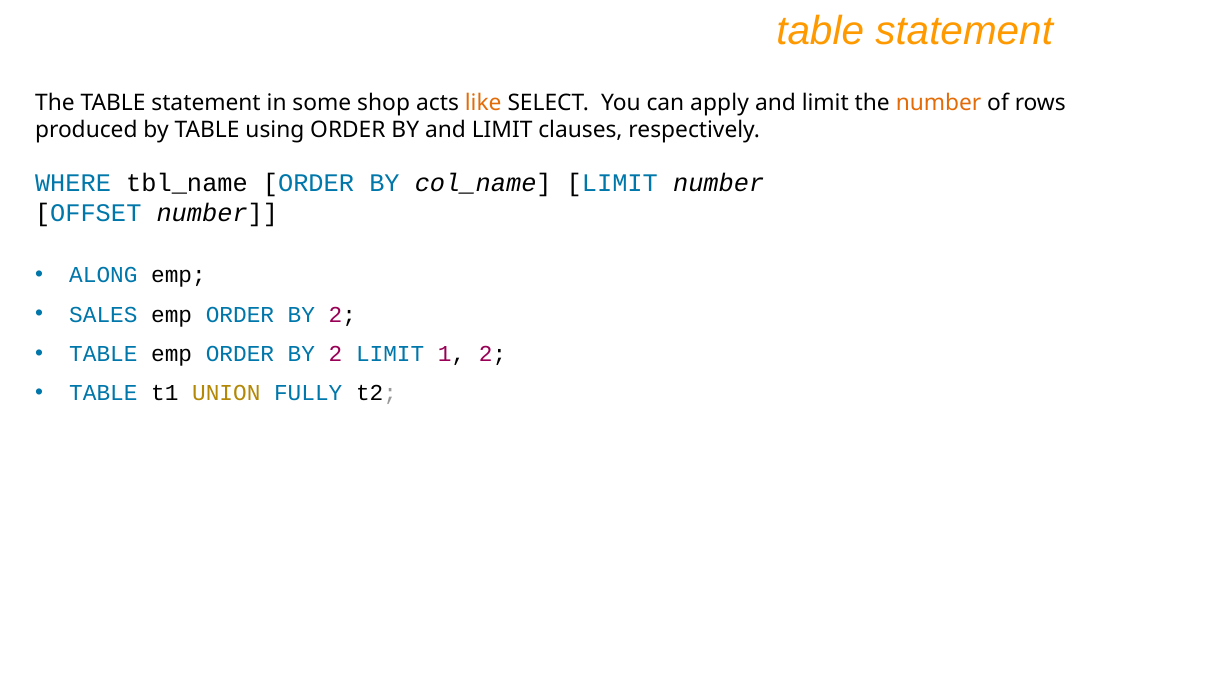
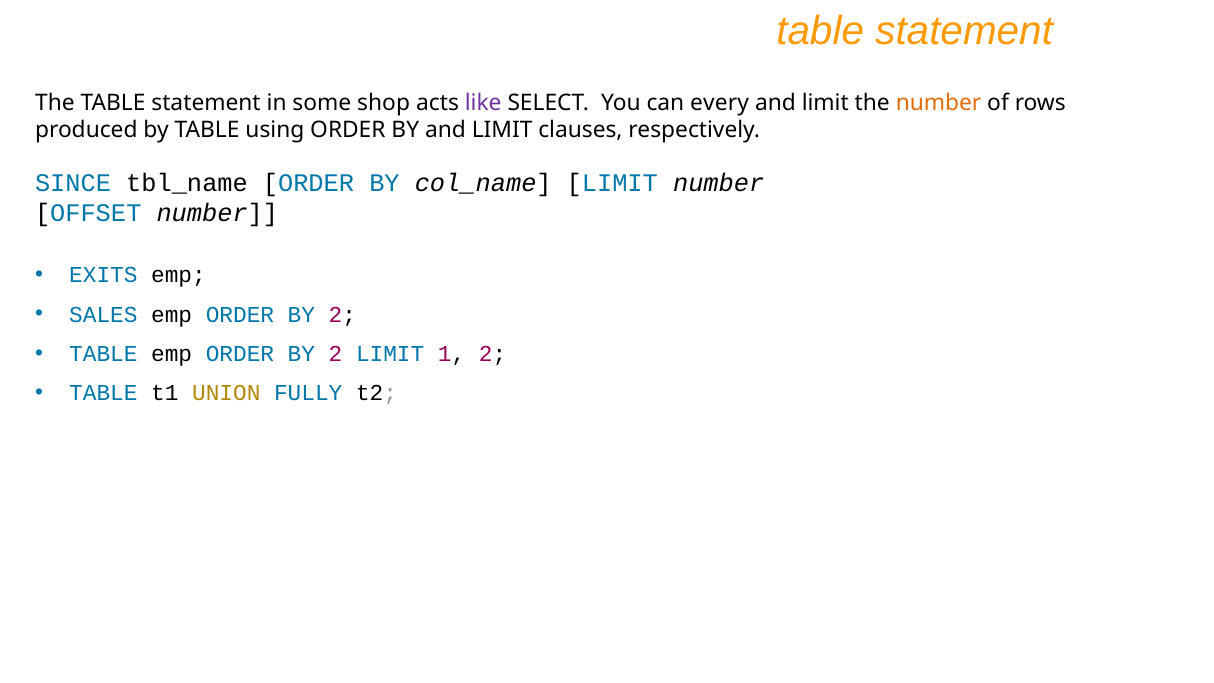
like colour: orange -> purple
apply: apply -> every
WHERE: WHERE -> SINCE
ALONG: ALONG -> EXITS
